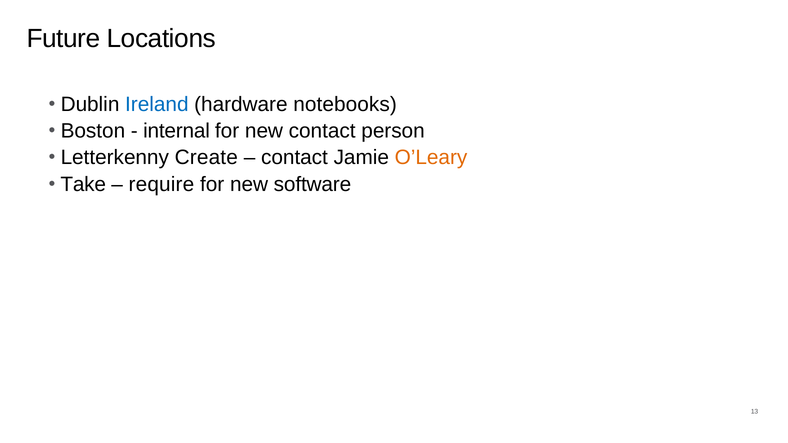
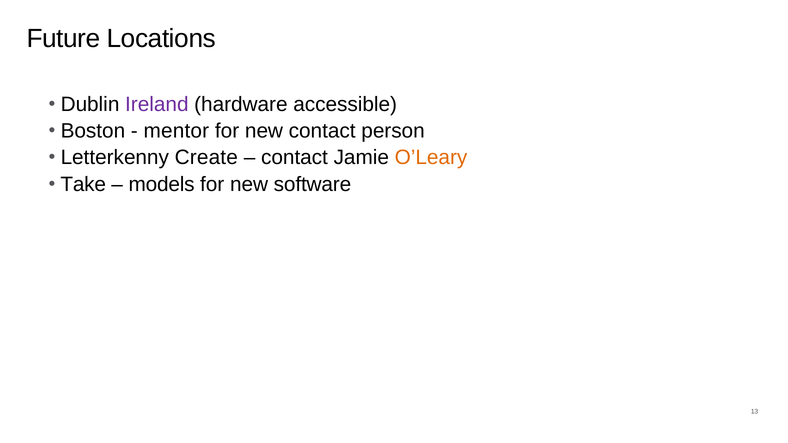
Ireland colour: blue -> purple
notebooks: notebooks -> accessible
internal: internal -> mentor
require: require -> models
